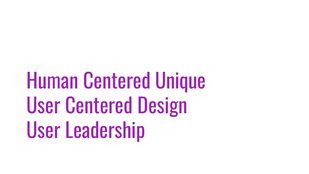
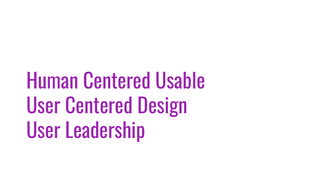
Unique: Unique -> Usable
